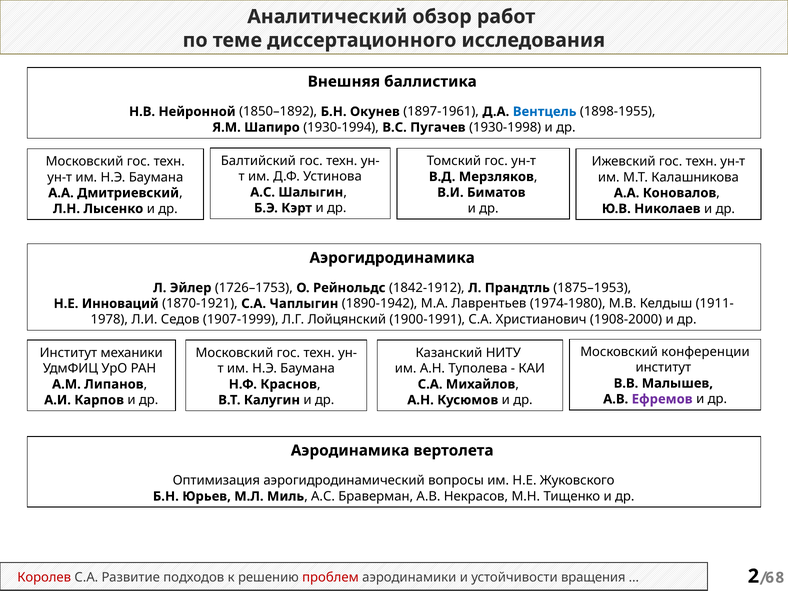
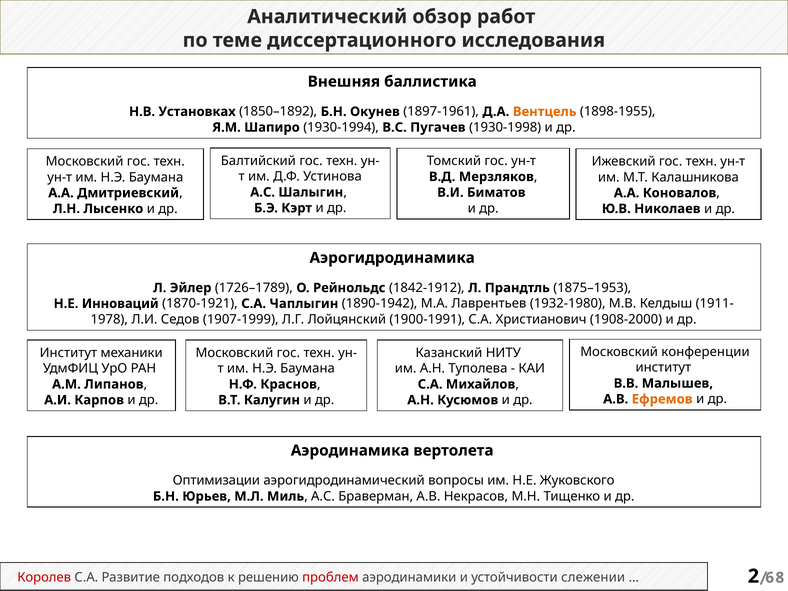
Нейронной: Нейронной -> Установках
Вентцель colour: blue -> orange
1726–1753: 1726–1753 -> 1726–1789
1974-1980: 1974-1980 -> 1932-1980
Ефремов colour: purple -> orange
Оптимизация: Оптимизация -> Оптимизации
вращения: вращения -> слежении
